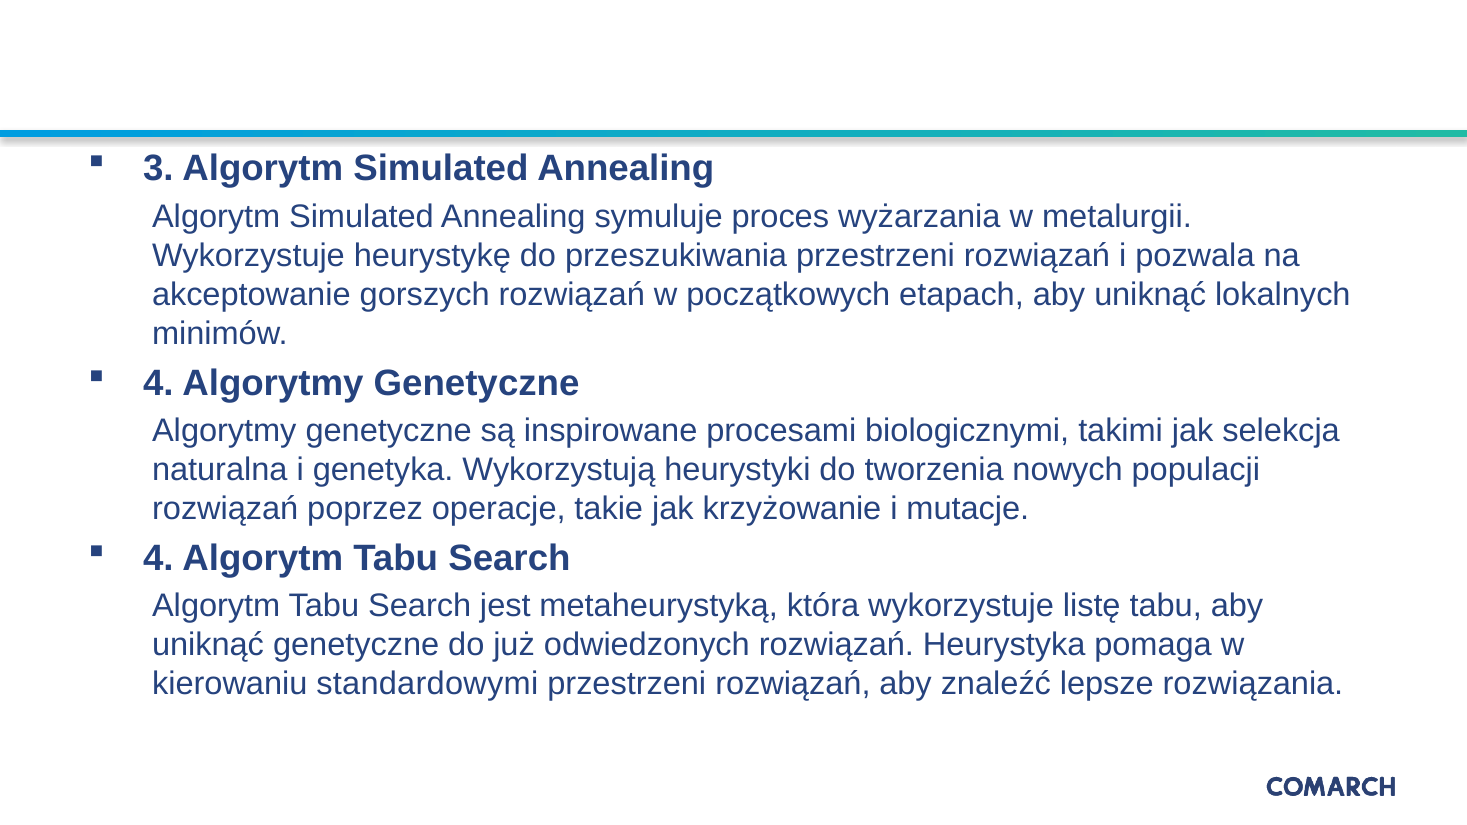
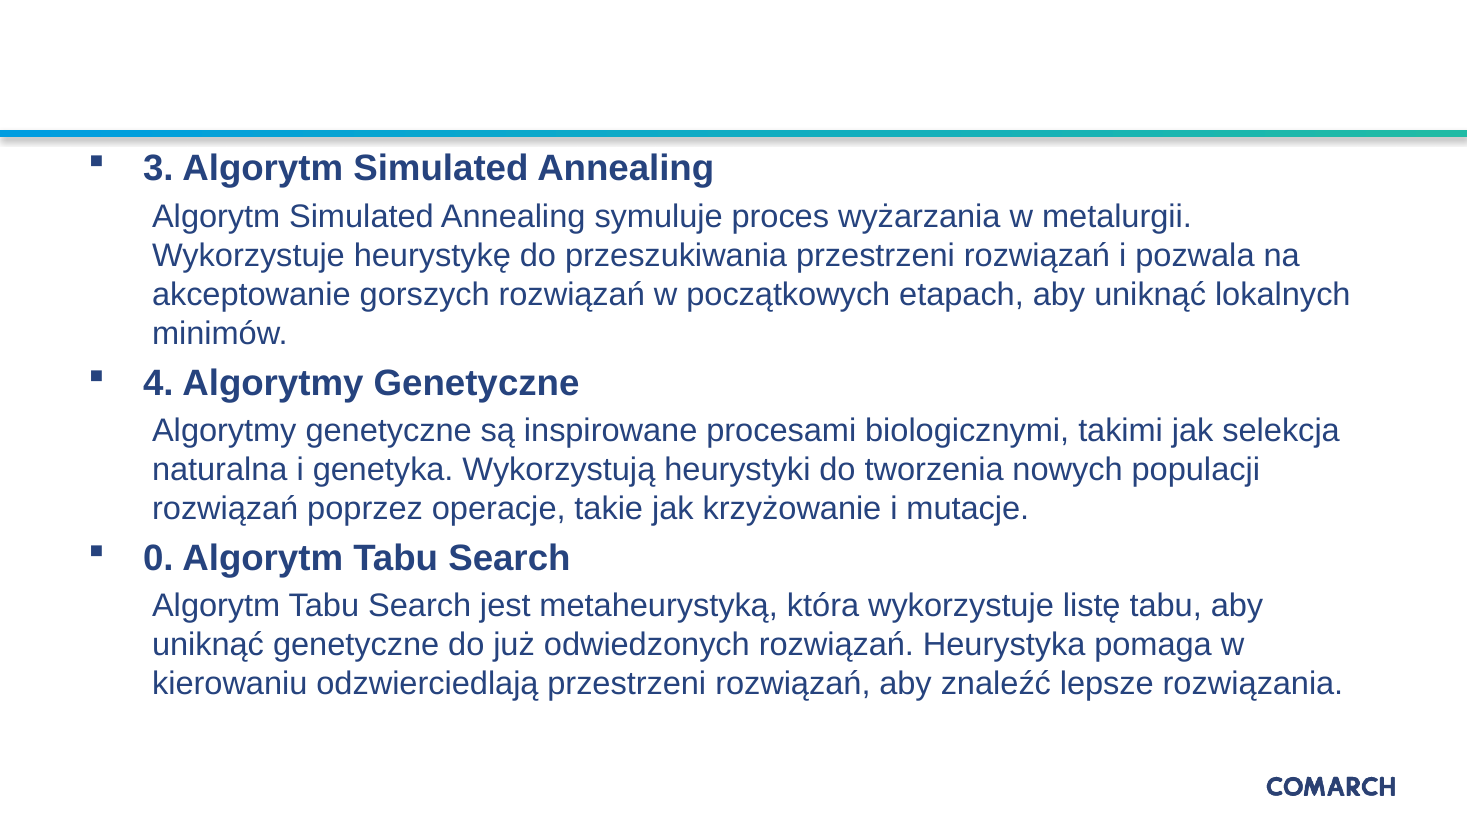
4 at (158, 558): 4 -> 0
standardowymi: standardowymi -> odzwierciedlają
